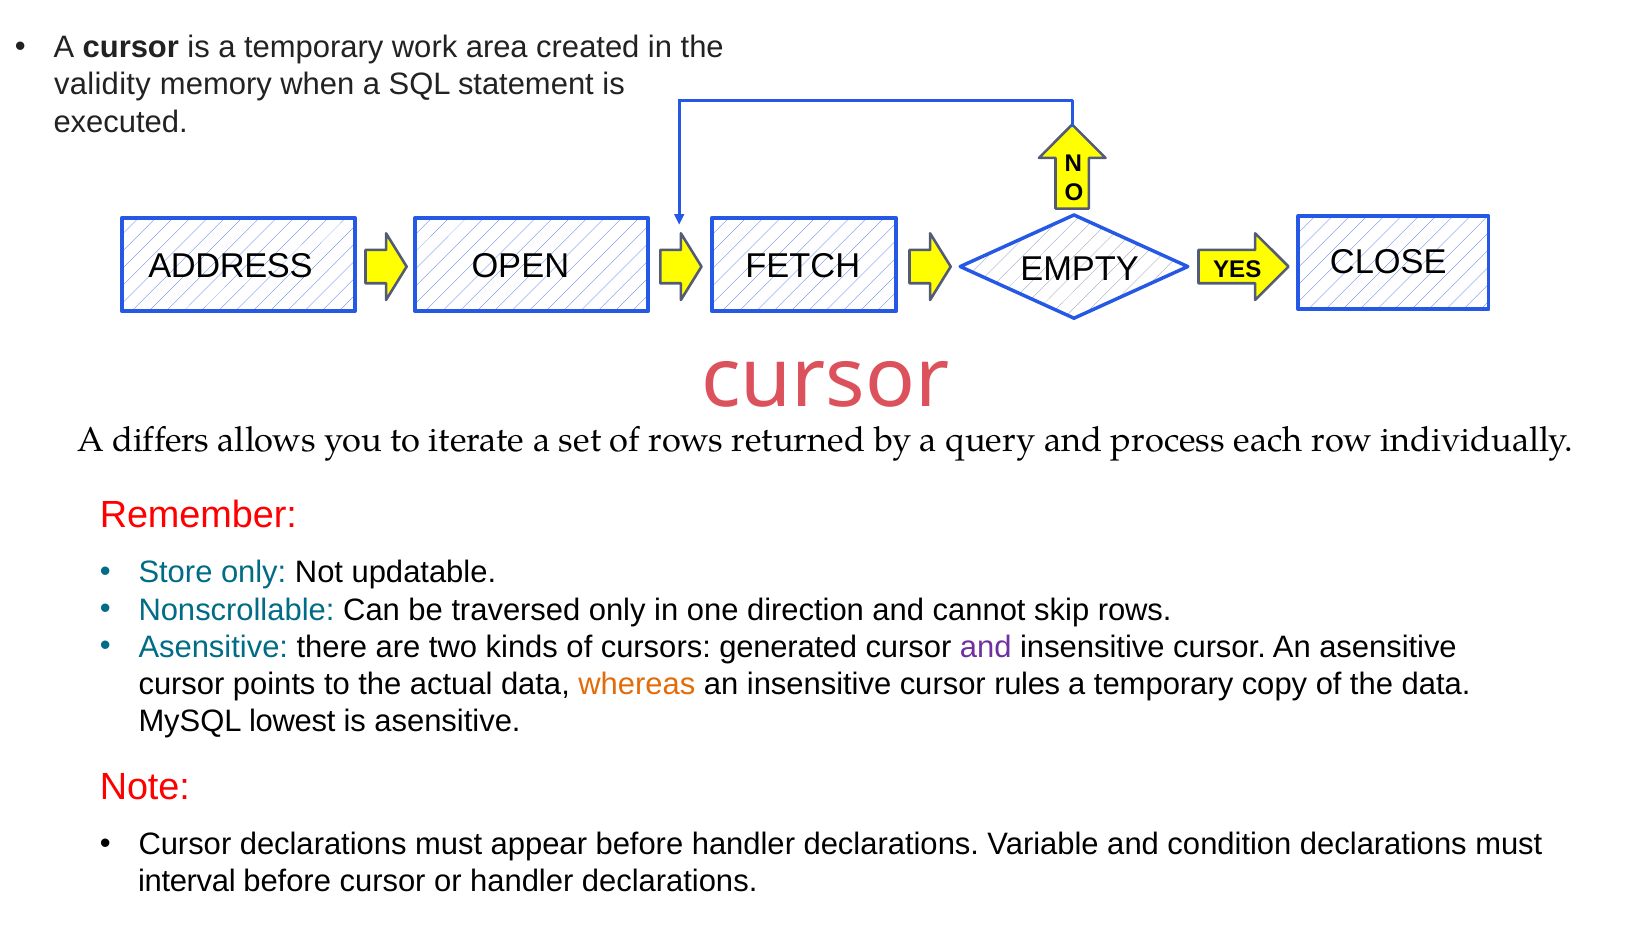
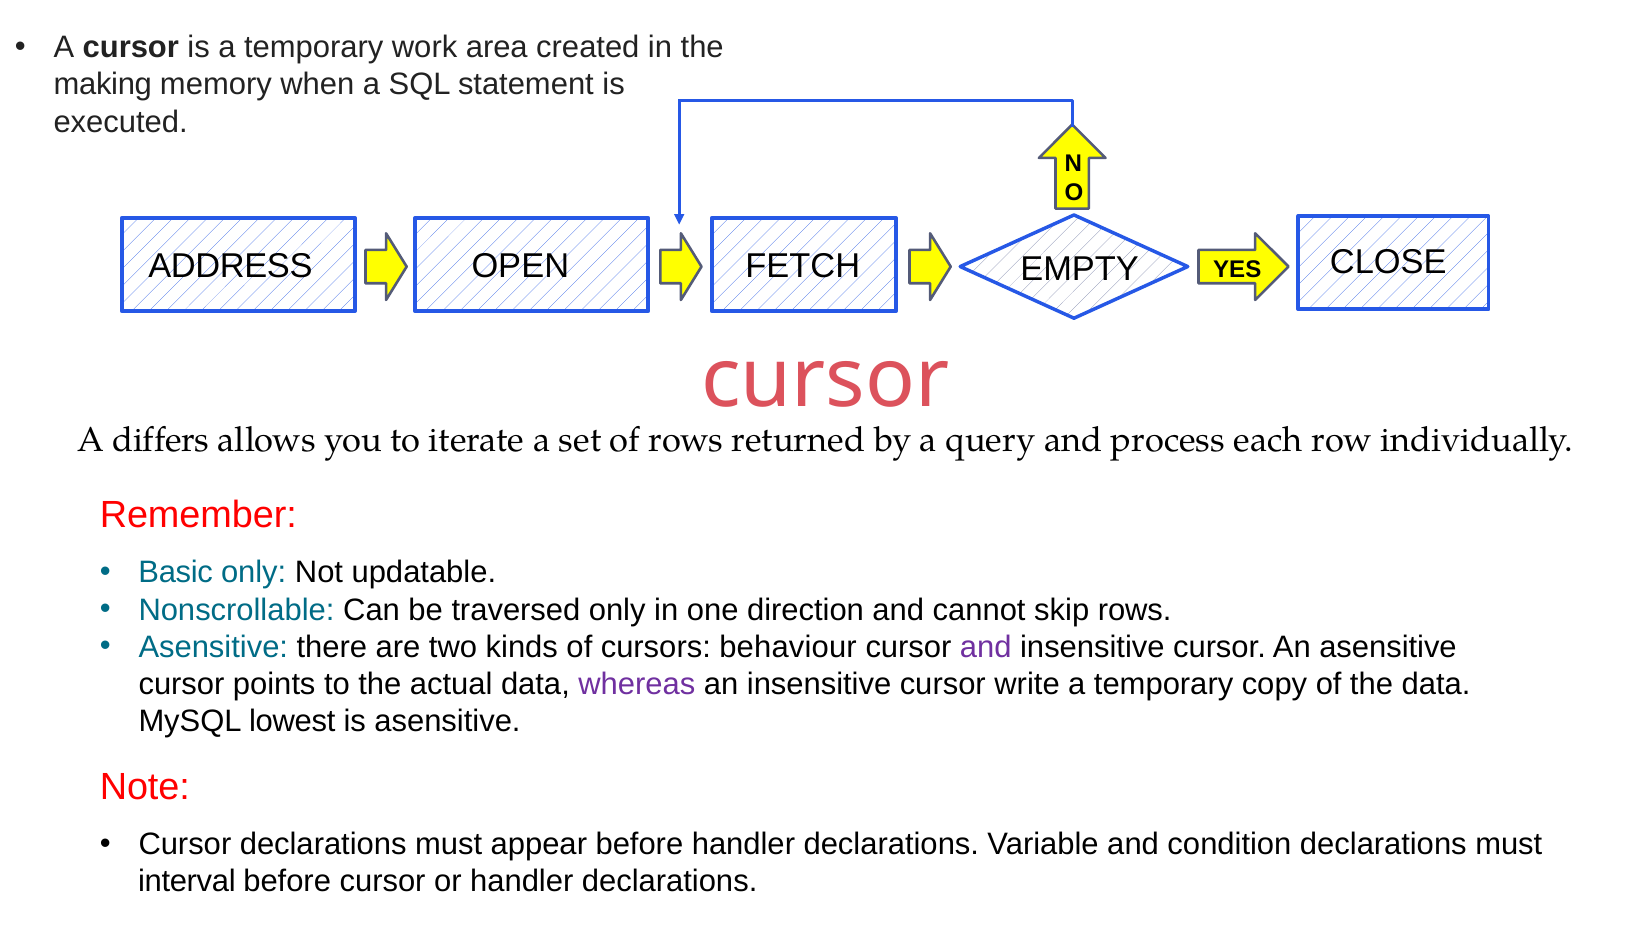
validity: validity -> making
Store: Store -> Basic
generated: generated -> behaviour
whereas colour: orange -> purple
rules: rules -> write
